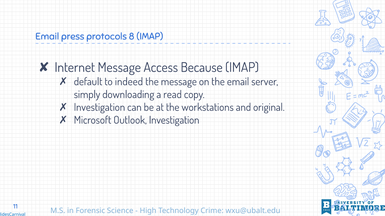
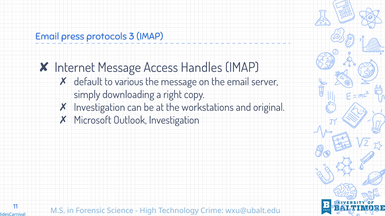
8: 8 -> 3
Because: Because -> Handles
indeed: indeed -> various
read: read -> right
